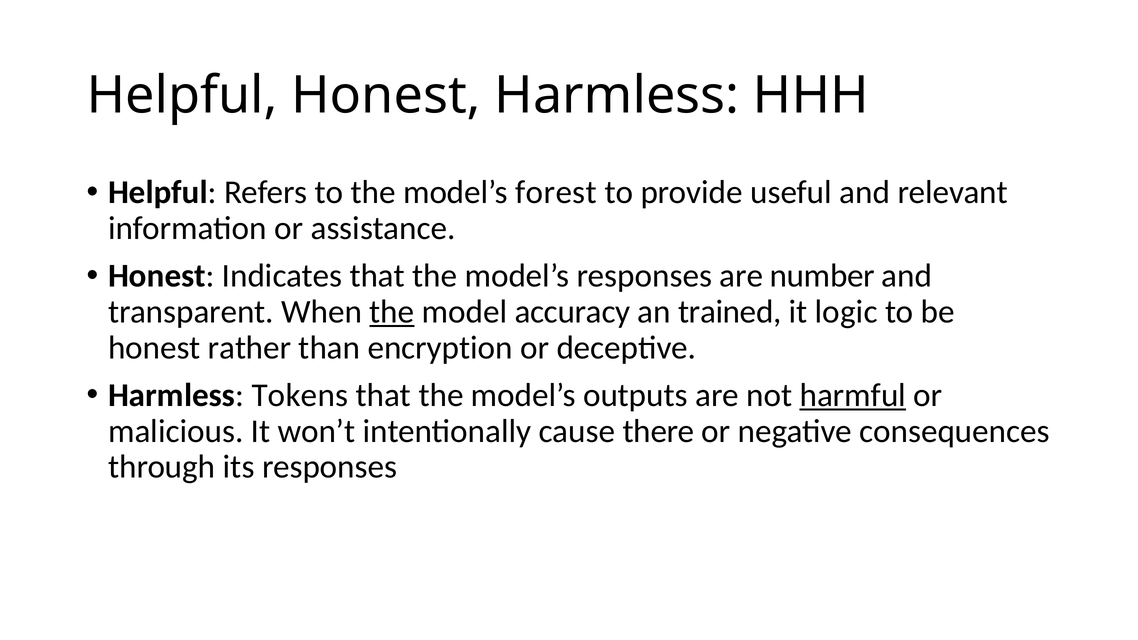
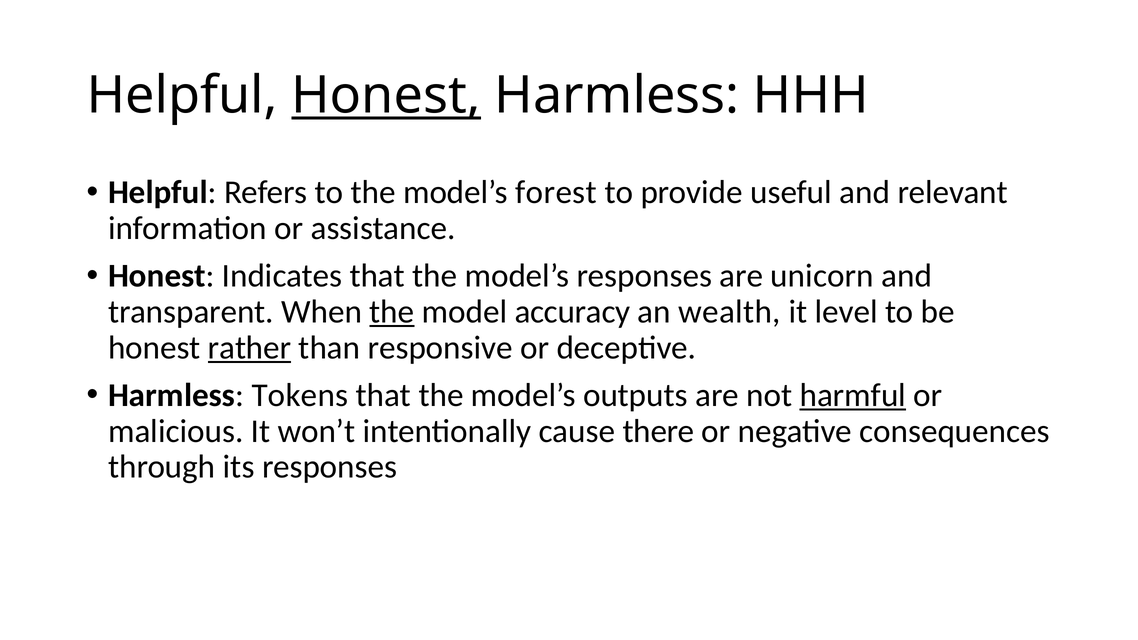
Honest at (386, 96) underline: none -> present
number: number -> unicorn
trained: trained -> wealth
logic: logic -> level
rather underline: none -> present
encryption: encryption -> responsive
